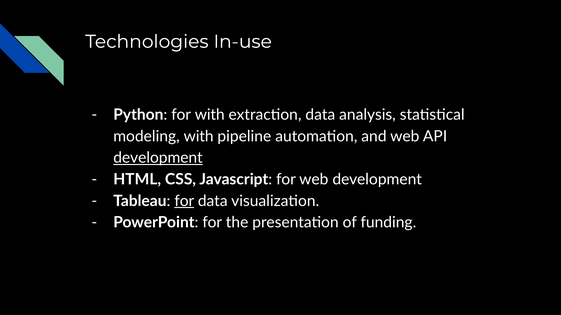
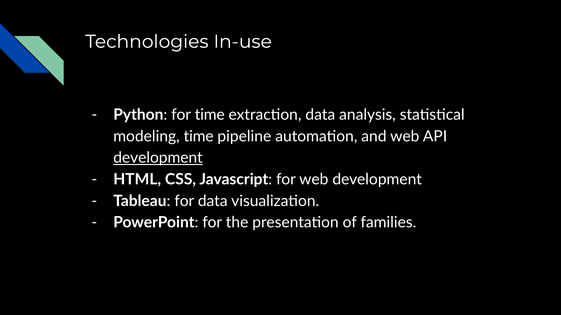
for with: with -> time
modeling with: with -> time
for at (184, 201) underline: present -> none
funding: funding -> families
